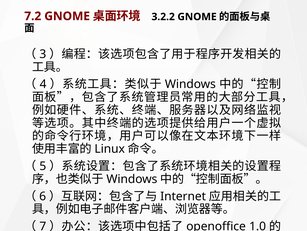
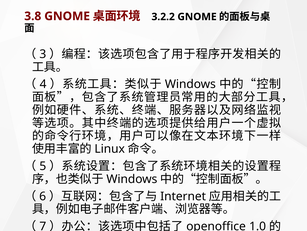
7.2: 7.2 -> 3.8
